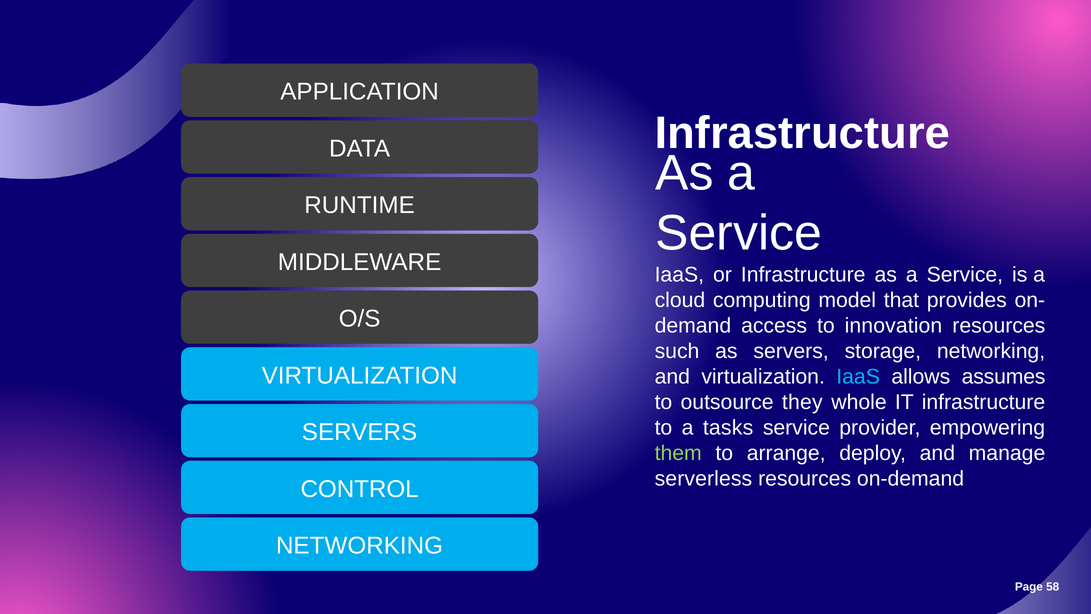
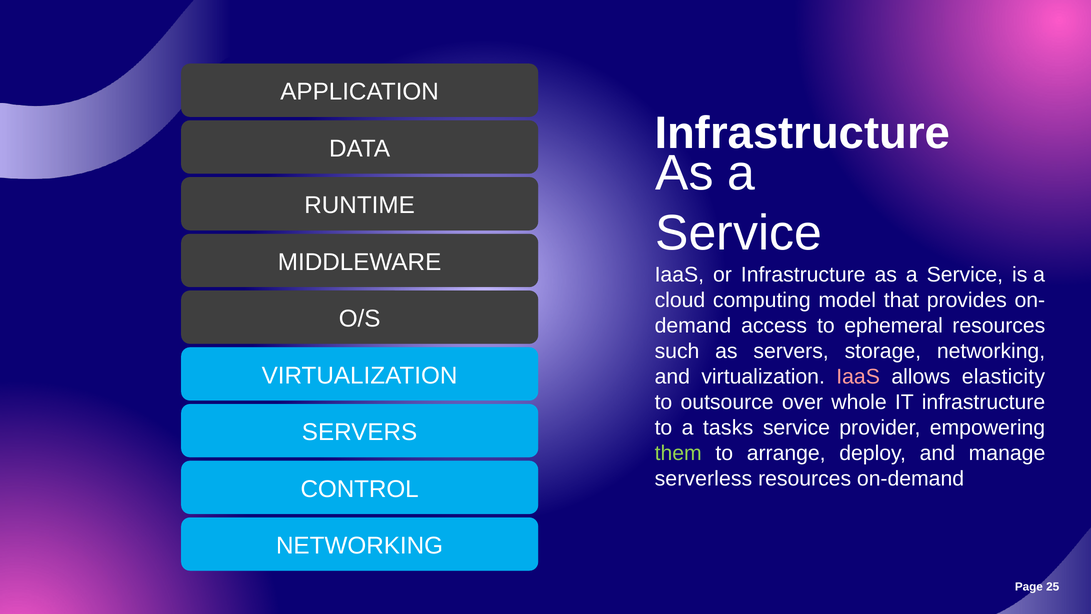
innovation: innovation -> ephemeral
IaaS at (858, 376) colour: light blue -> pink
assumes: assumes -> elasticity
they: they -> over
58: 58 -> 25
